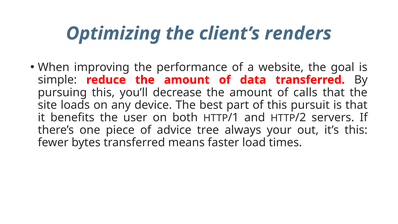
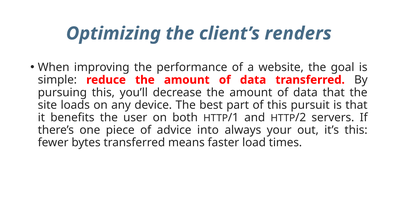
calls at (305, 92): calls -> data
tree: tree -> into
